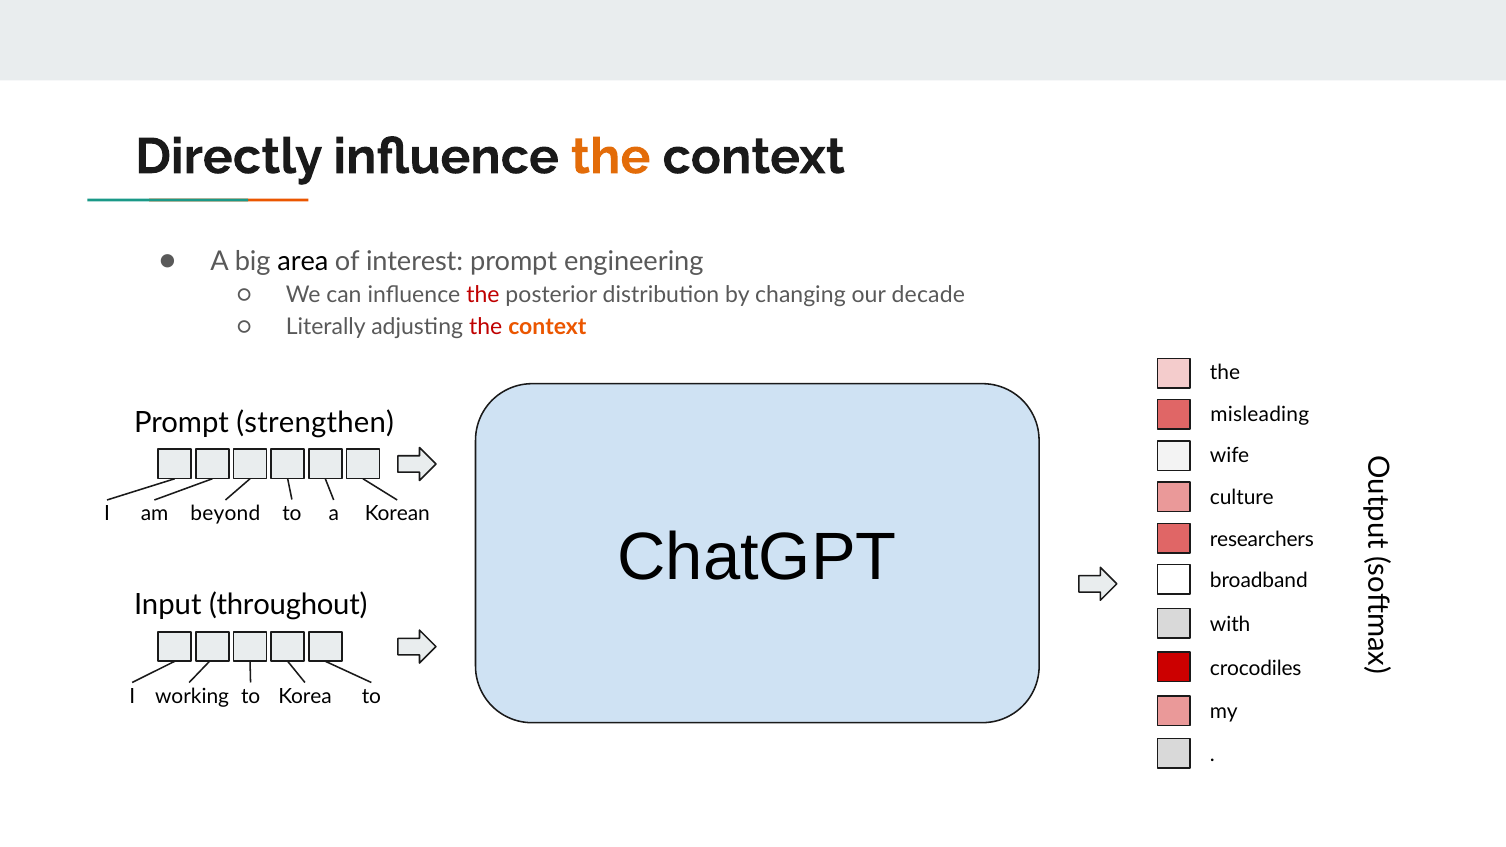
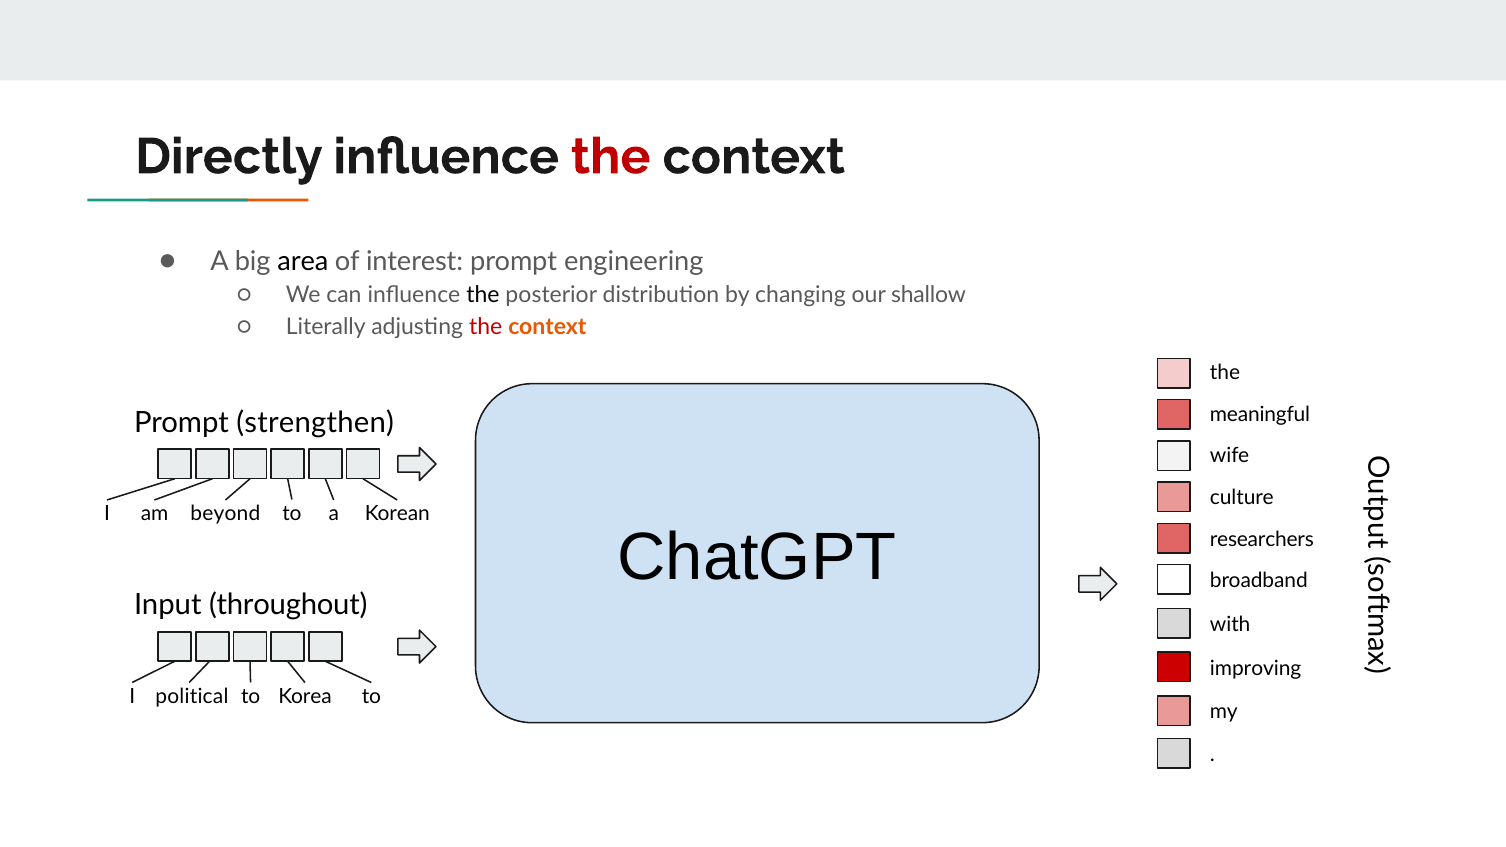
the at (611, 157) colour: orange -> red
the at (483, 295) colour: red -> black
decade: decade -> shallow
misleading: misleading -> meaningful
crocodiles: crocodiles -> improving
working: working -> political
